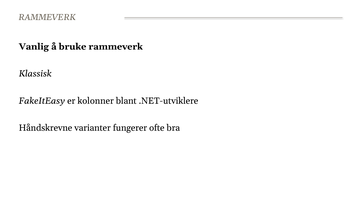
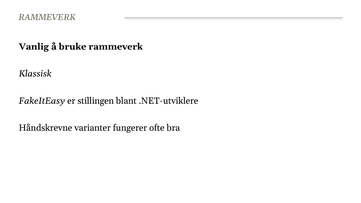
kolonner: kolonner -> stillingen
